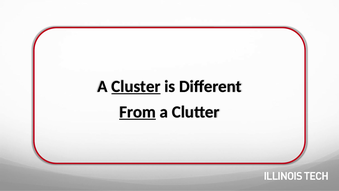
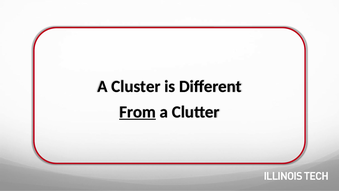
Cluster underline: present -> none
